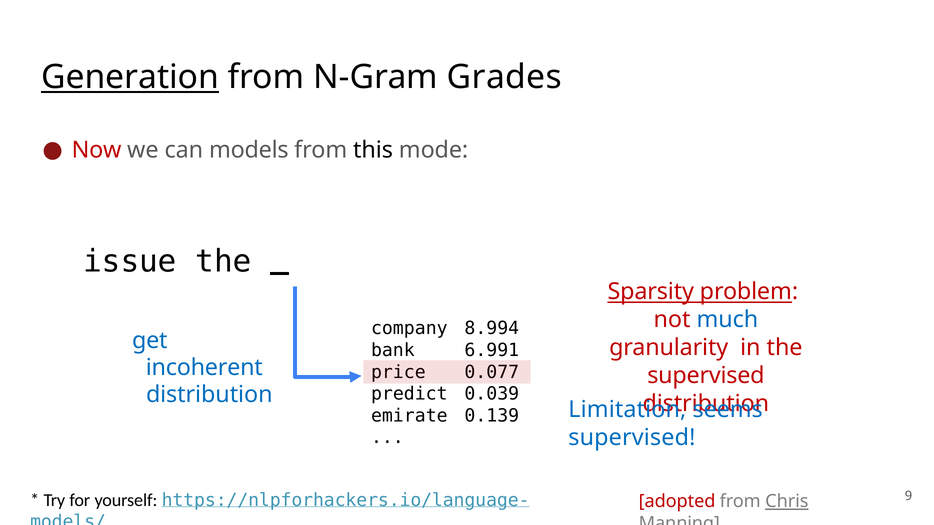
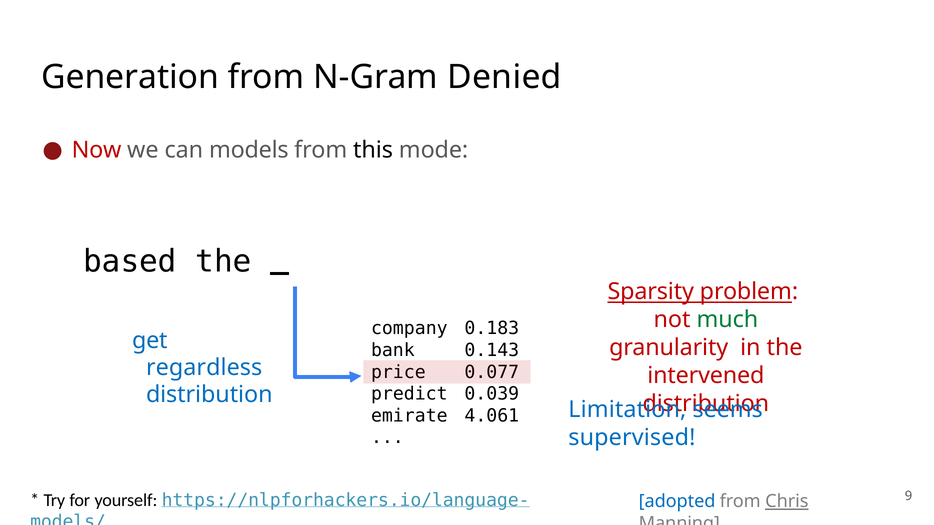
Generation underline: present -> none
Grades: Grades -> Denied
issue: issue -> based
much colour: blue -> green
8.994: 8.994 -> 0.183
6.991: 6.991 -> 0.143
incoherent: incoherent -> regardless
supervised at (706, 376): supervised -> intervened
0.139: 0.139 -> 4.061
adopted colour: red -> blue
